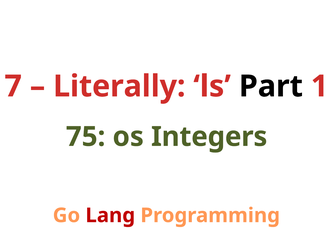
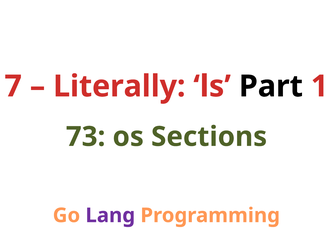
75: 75 -> 73
Integers: Integers -> Sections
Lang colour: red -> purple
